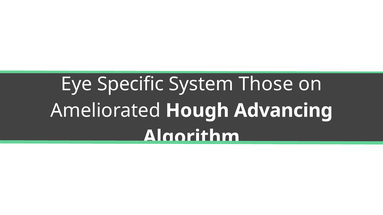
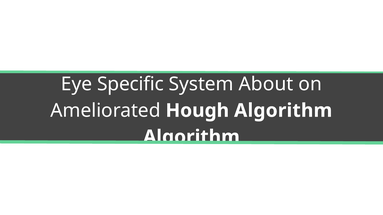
Those: Those -> About
Hough Advancing: Advancing -> Algorithm
